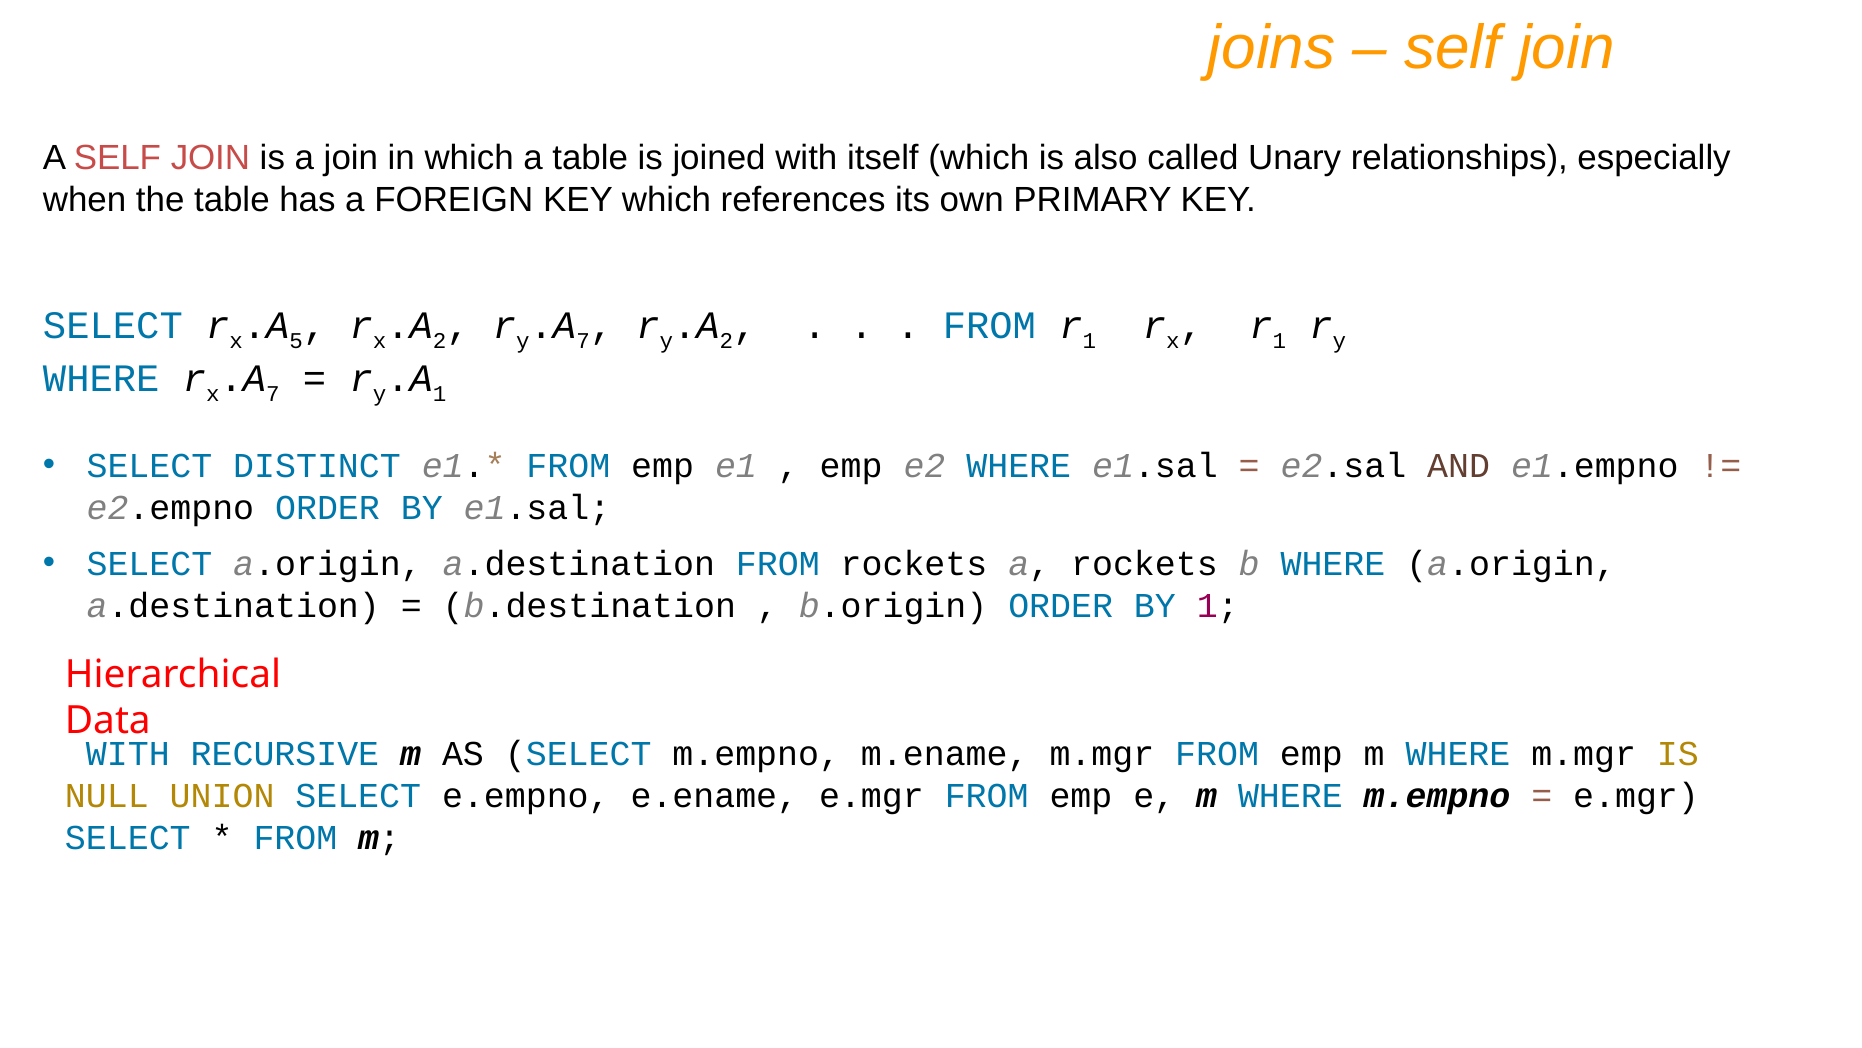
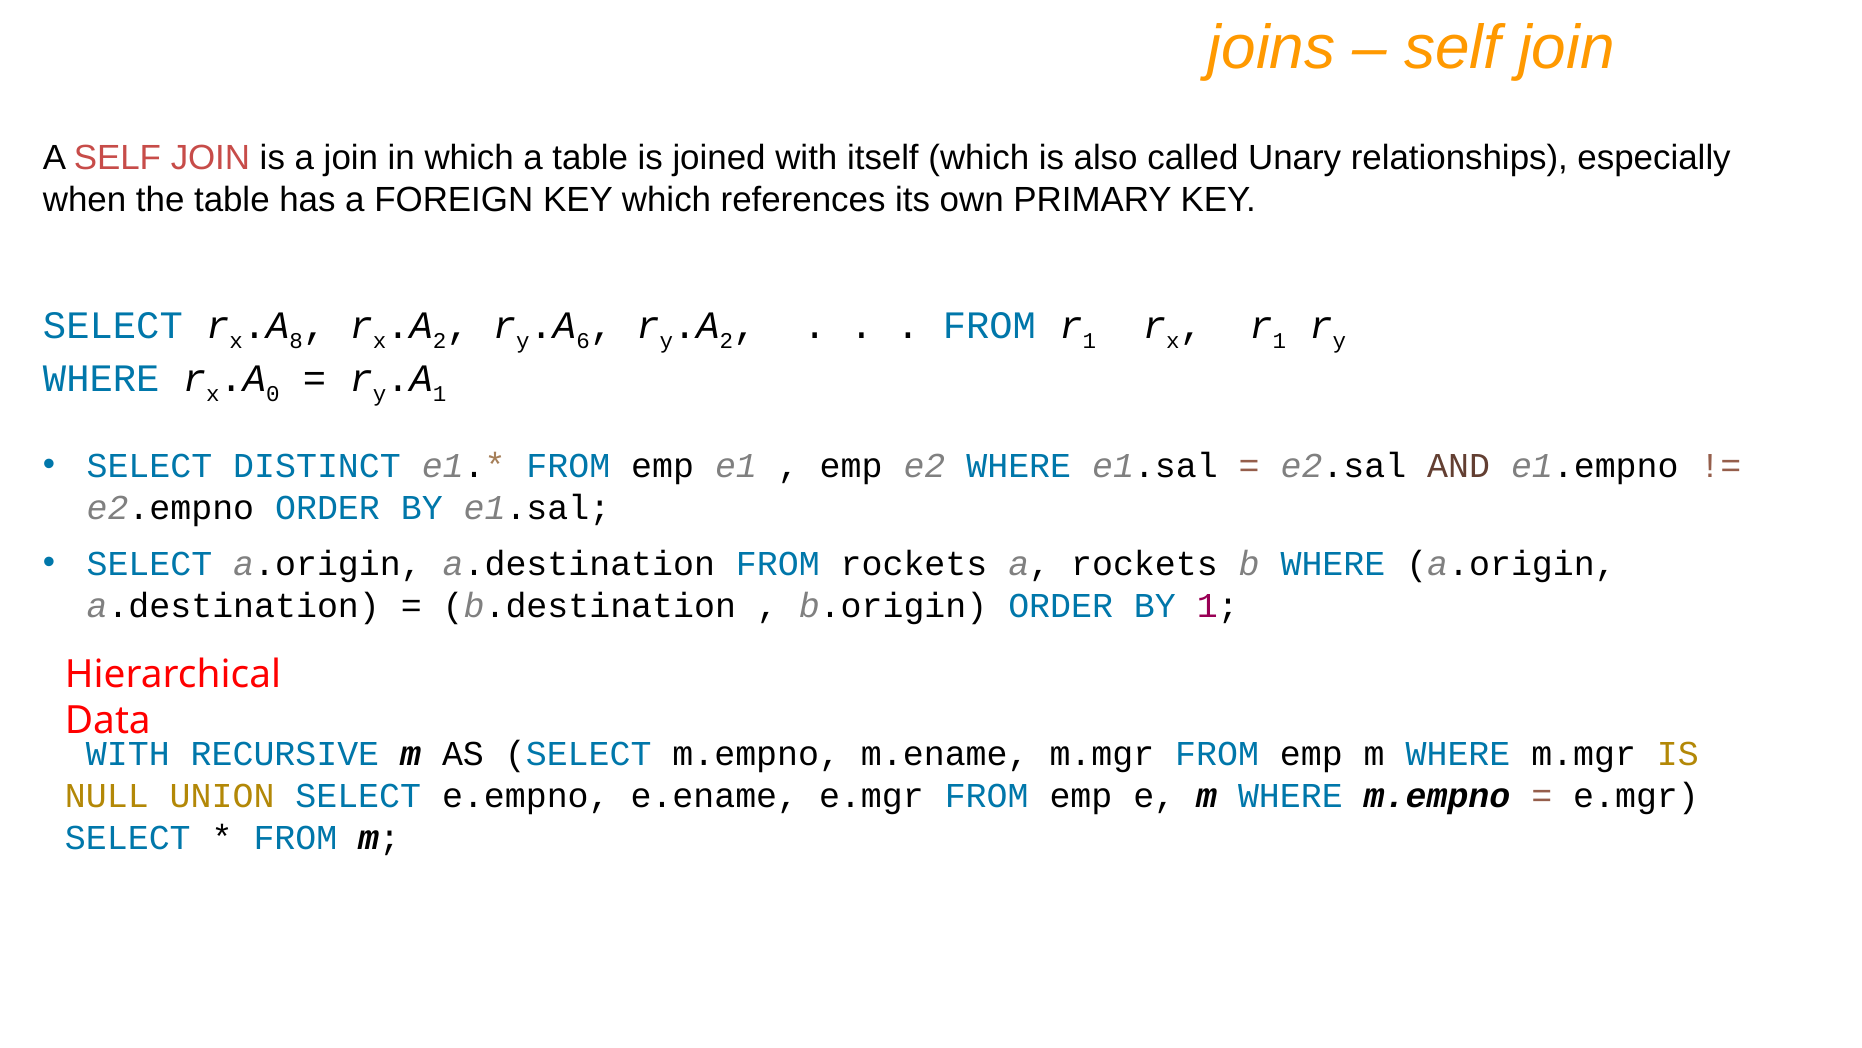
5: 5 -> 8
7 at (583, 341): 7 -> 6
7 at (273, 394): 7 -> 0
